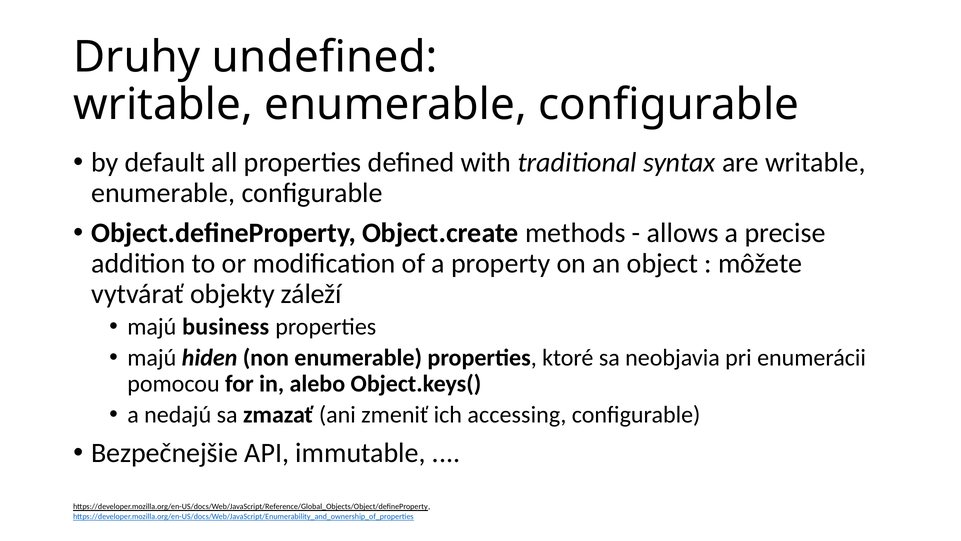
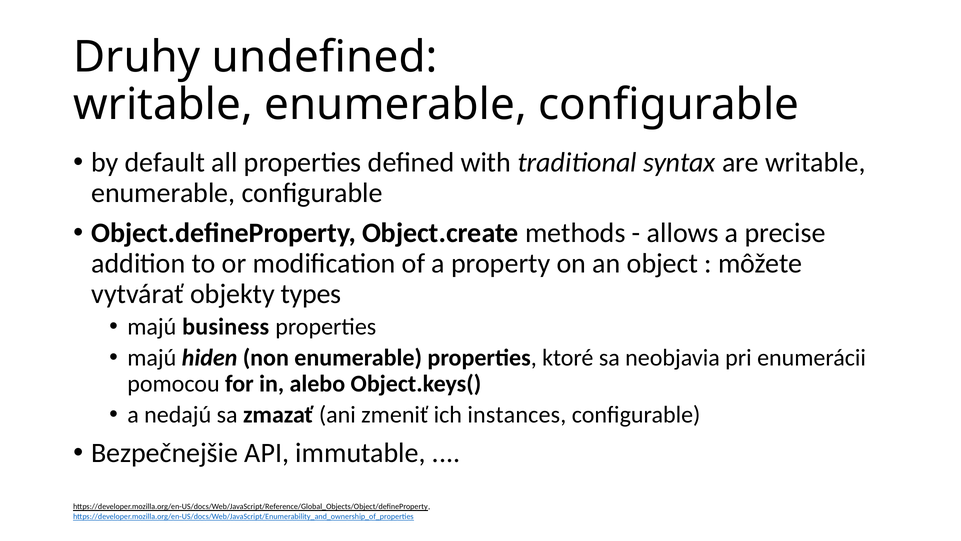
záleží: záleží -> types
accessing: accessing -> instances
